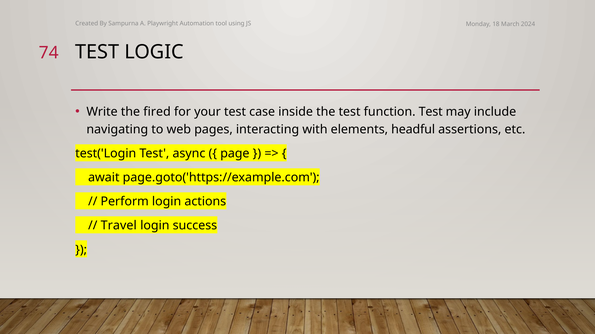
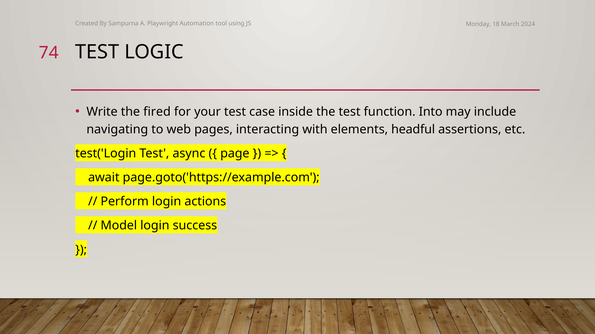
function Test: Test -> Into
Travel: Travel -> Model
